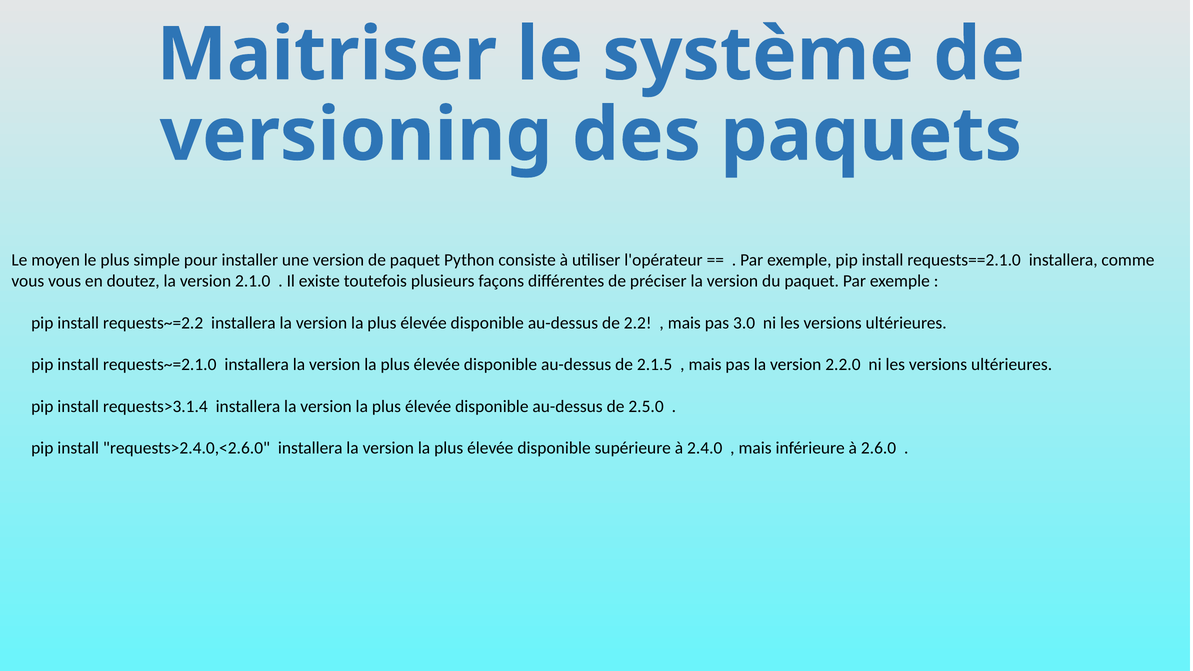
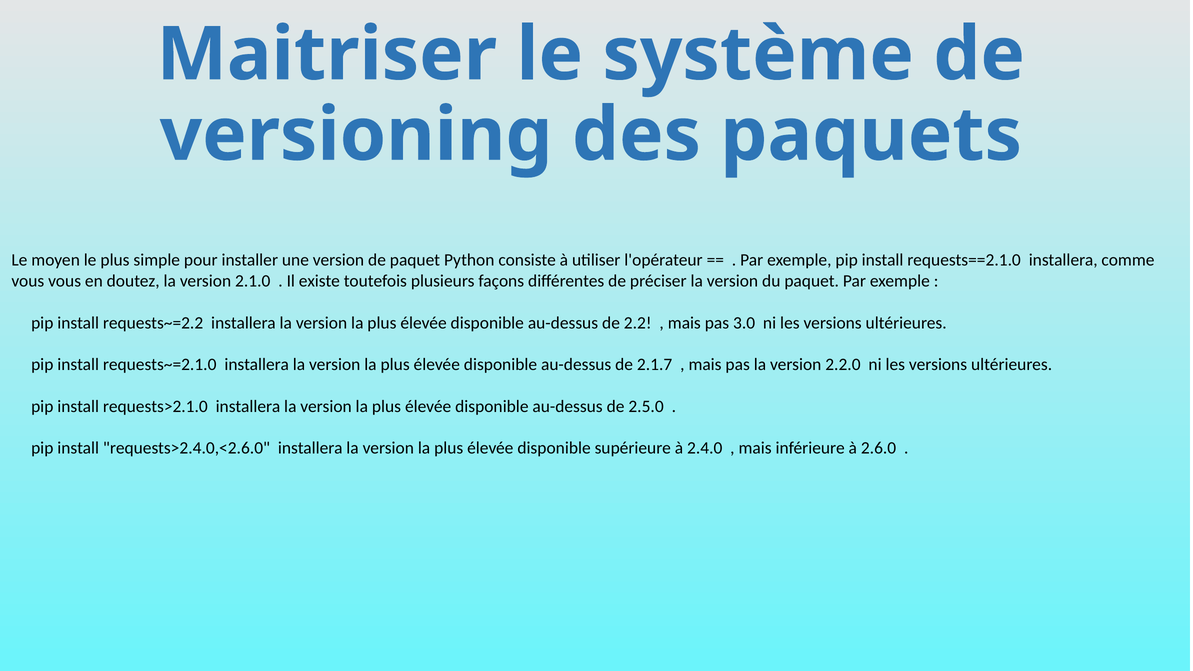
2.1.5: 2.1.5 -> 2.1.7
requests>3.1.4: requests>3.1.4 -> requests>2.1.0
